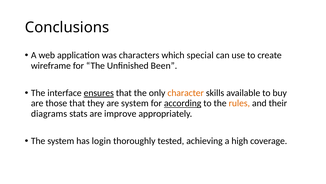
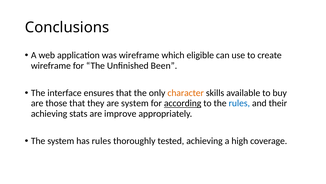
was characters: characters -> wireframe
special: special -> eligible
ensures underline: present -> none
rules at (239, 103) colour: orange -> blue
diagrams at (49, 113): diagrams -> achieving
has login: login -> rules
